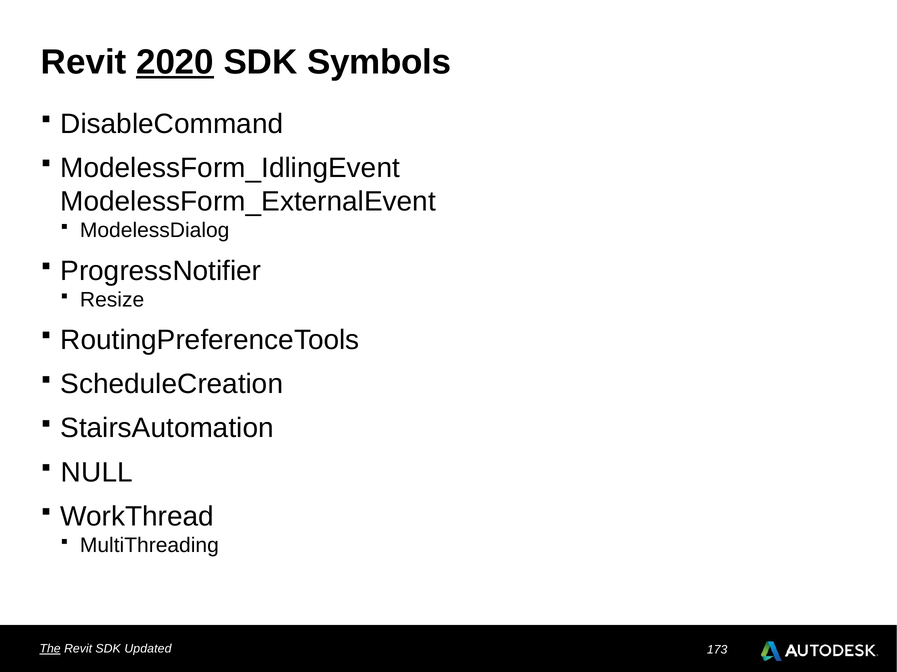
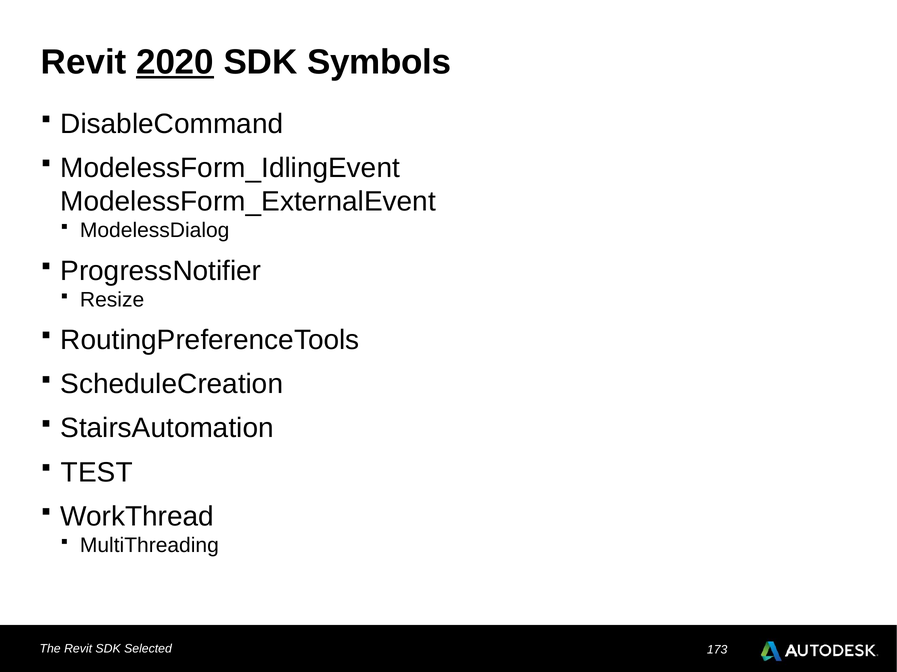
NULL: NULL -> TEST
The underline: present -> none
Updated: Updated -> Selected
